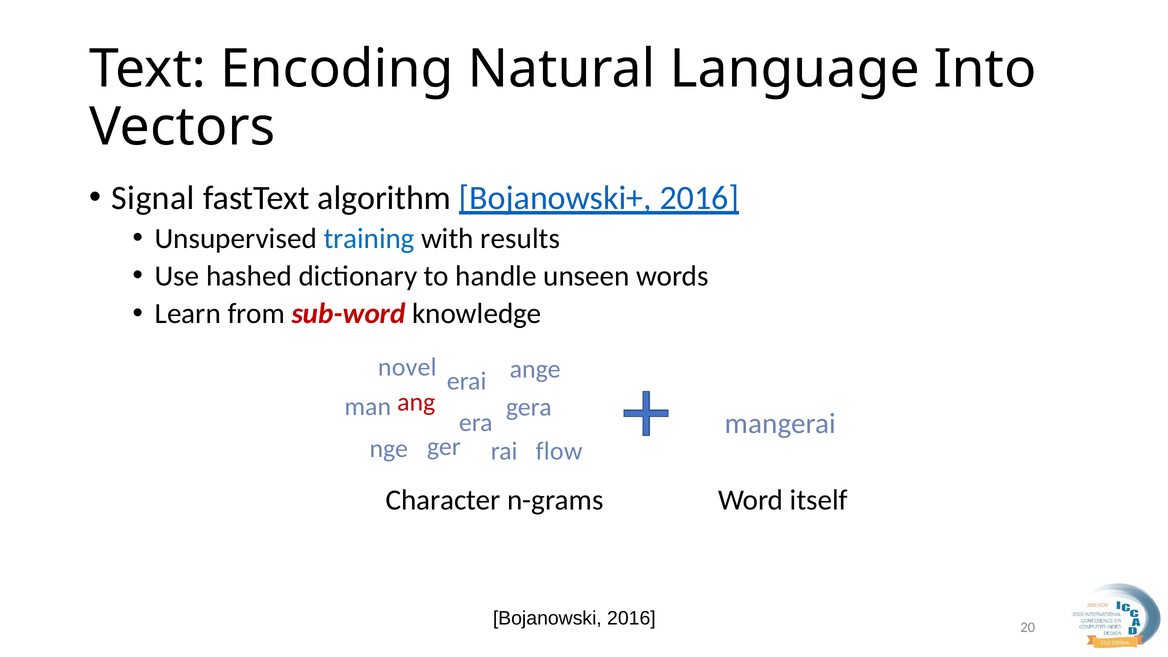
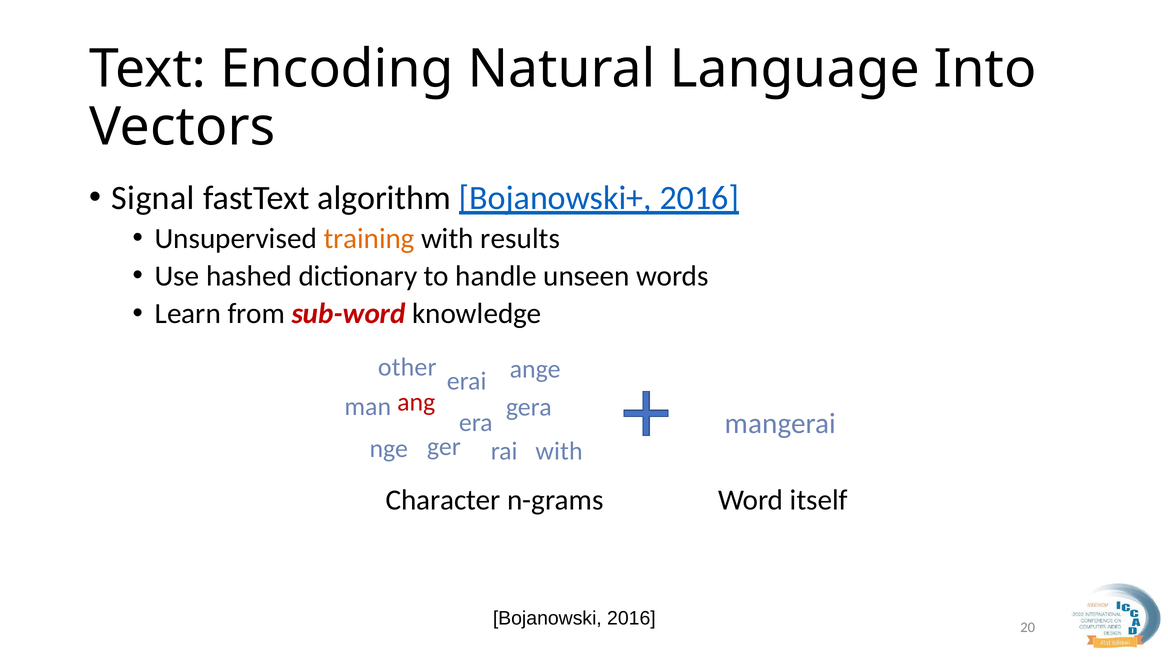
training colour: blue -> orange
novel: novel -> other
flow at (559, 451): flow -> with
